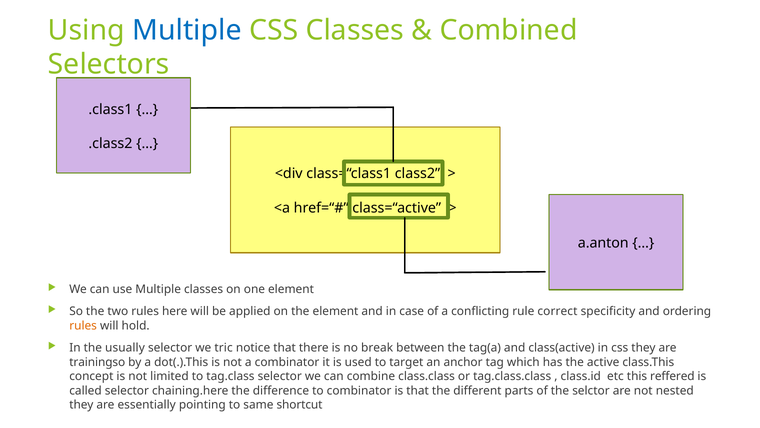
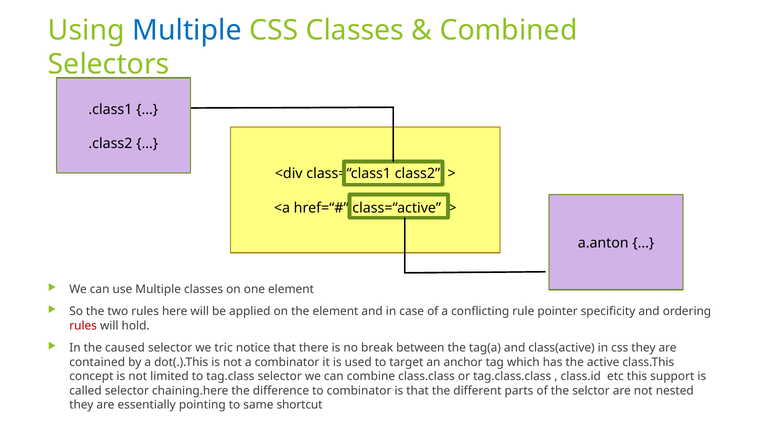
correct: correct -> pointer
rules at (83, 325) colour: orange -> red
usually: usually -> caused
trainingso: trainingso -> contained
reffered: reffered -> support
